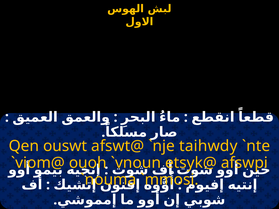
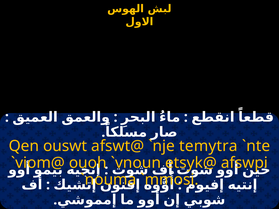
taihwdy: taihwdy -> temytra
